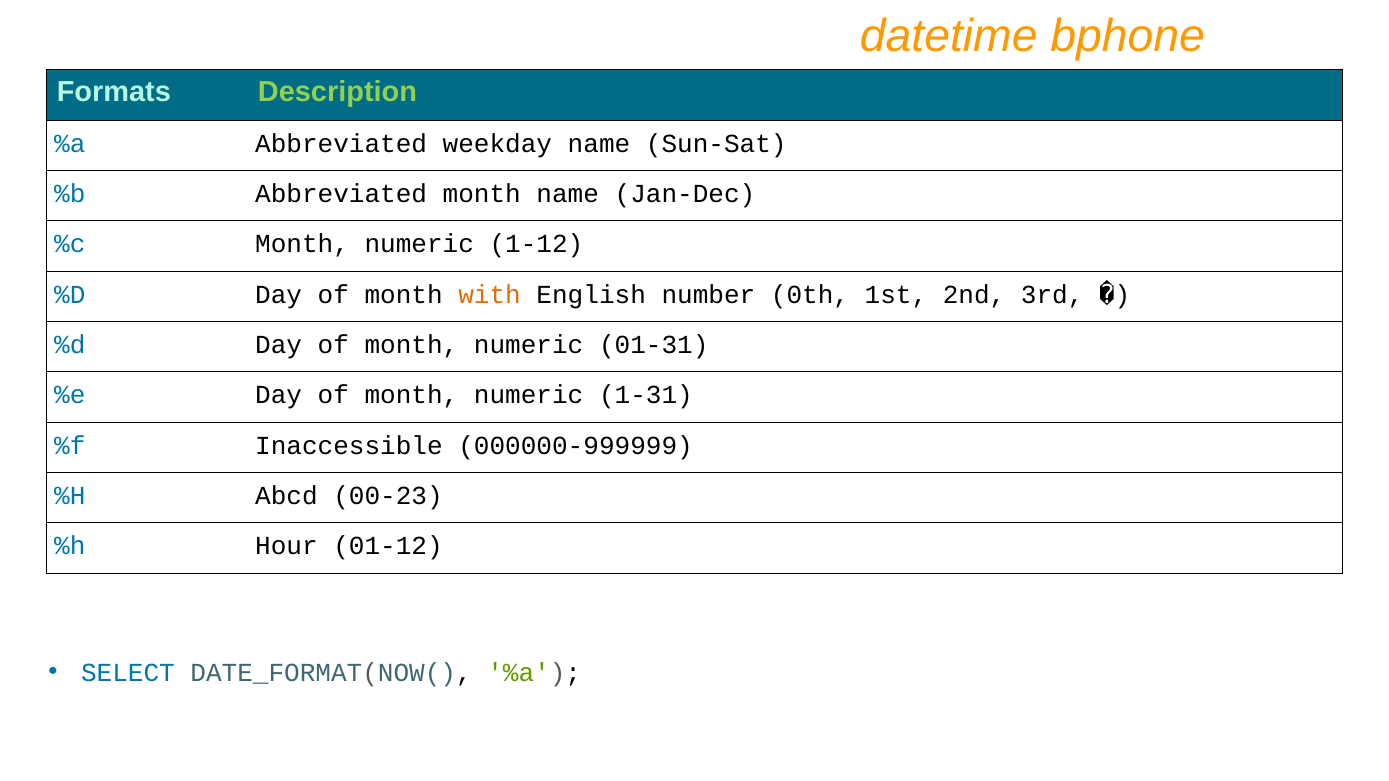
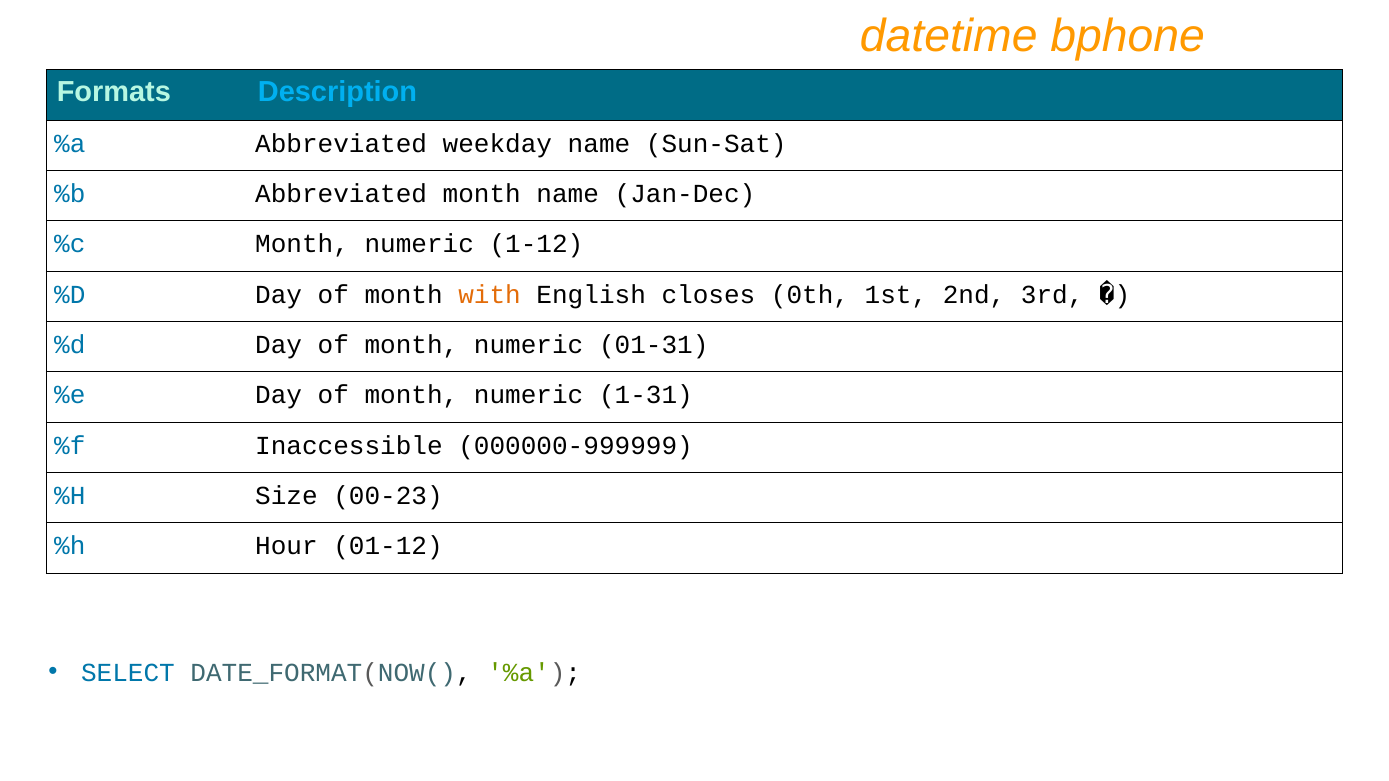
Description colour: light green -> light blue
number: number -> closes
Abcd: Abcd -> Size
